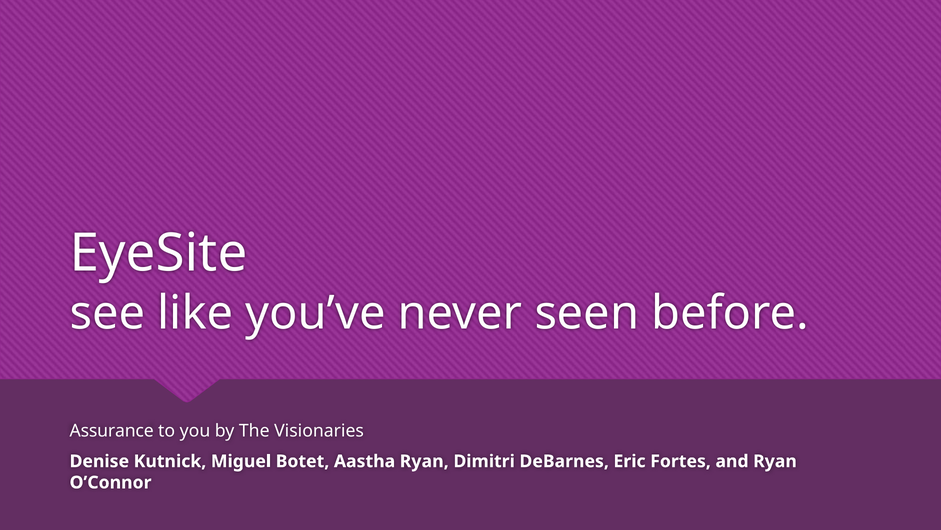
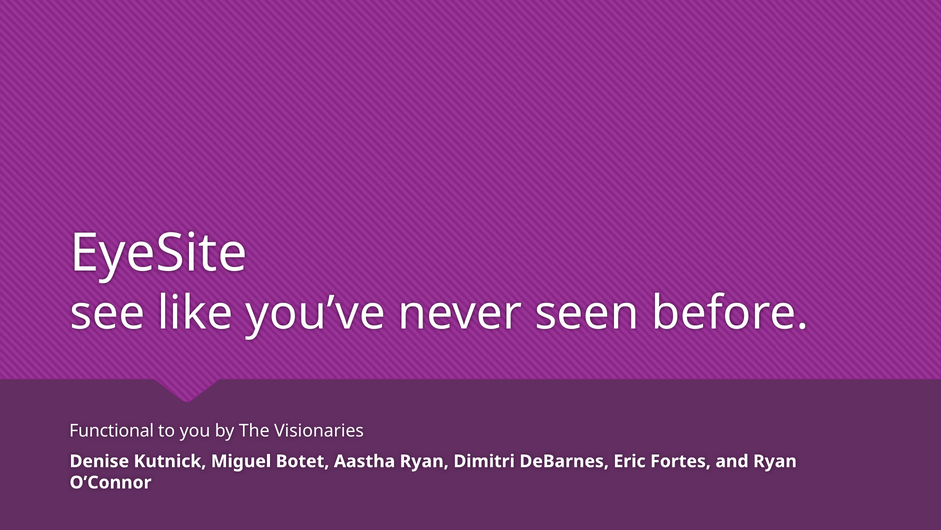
Assurance: Assurance -> Functional
